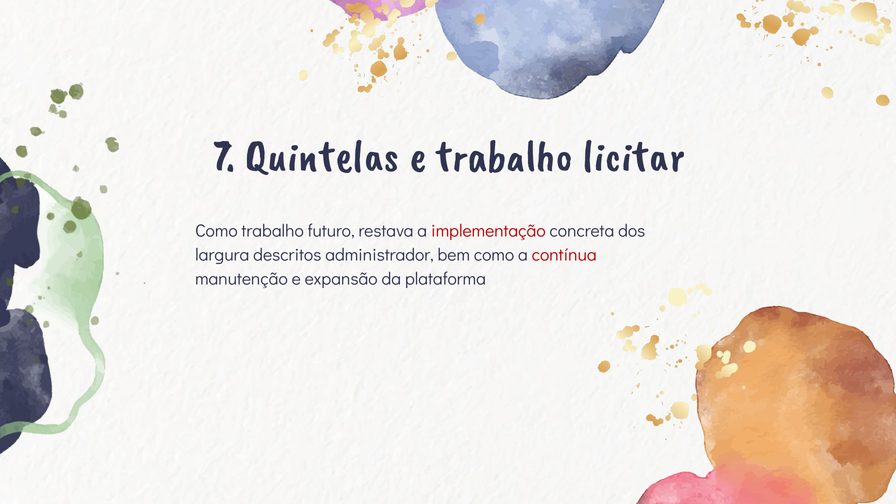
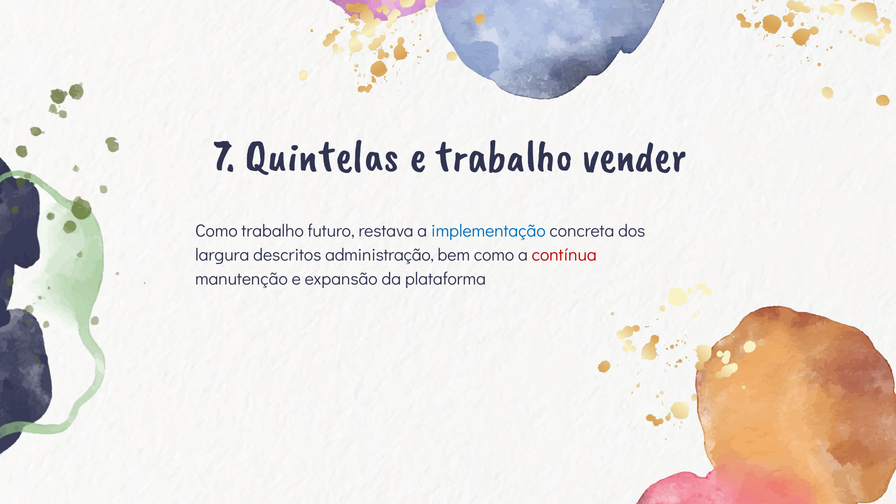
licitar: licitar -> vender
implementação colour: red -> blue
administrador: administrador -> administração
